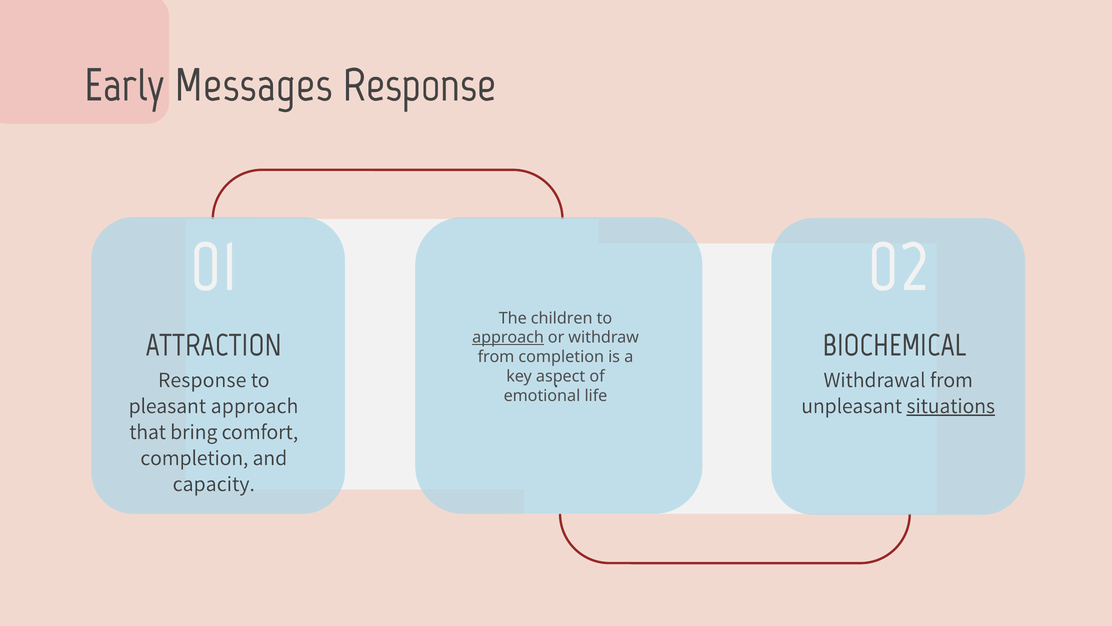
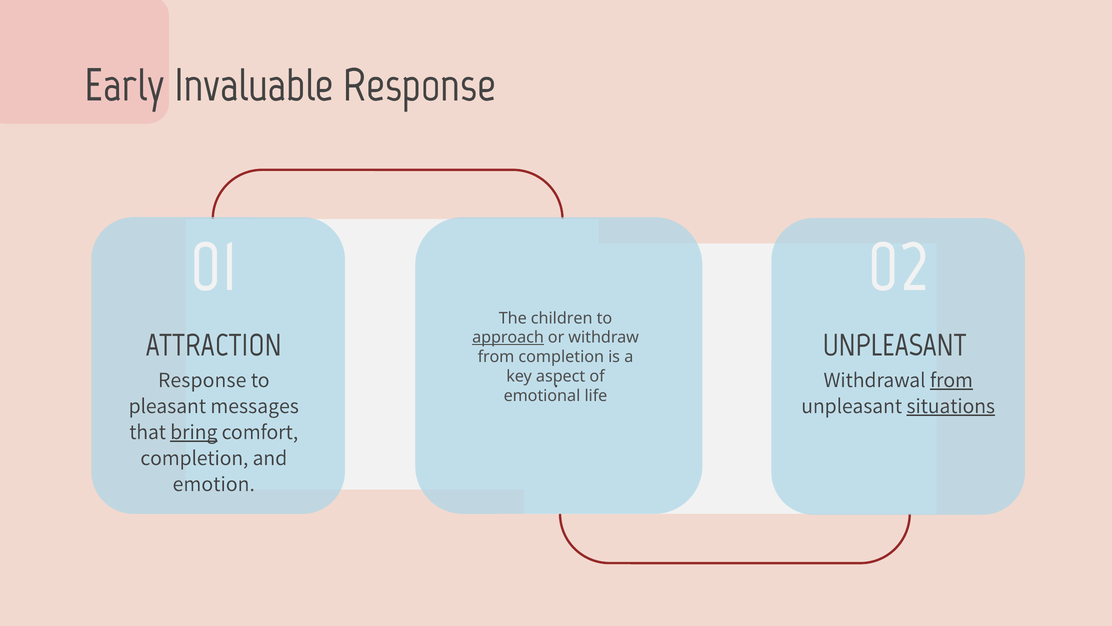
Messages: Messages -> Invaluable
BIOCHEMICAL at (895, 345): BIOCHEMICAL -> UNPLEASANT
from at (951, 380) underline: none -> present
pleasant approach: approach -> messages
bring underline: none -> present
capacity: capacity -> emotion
